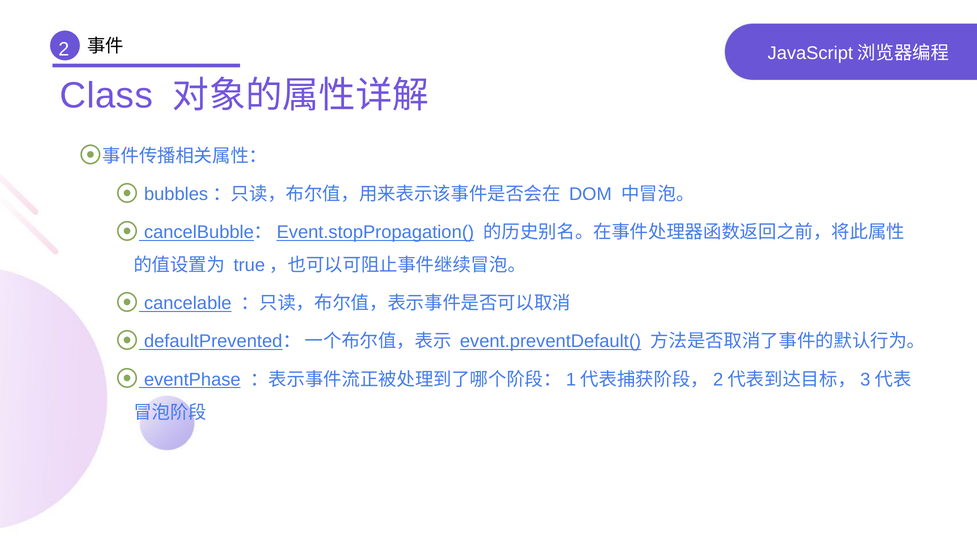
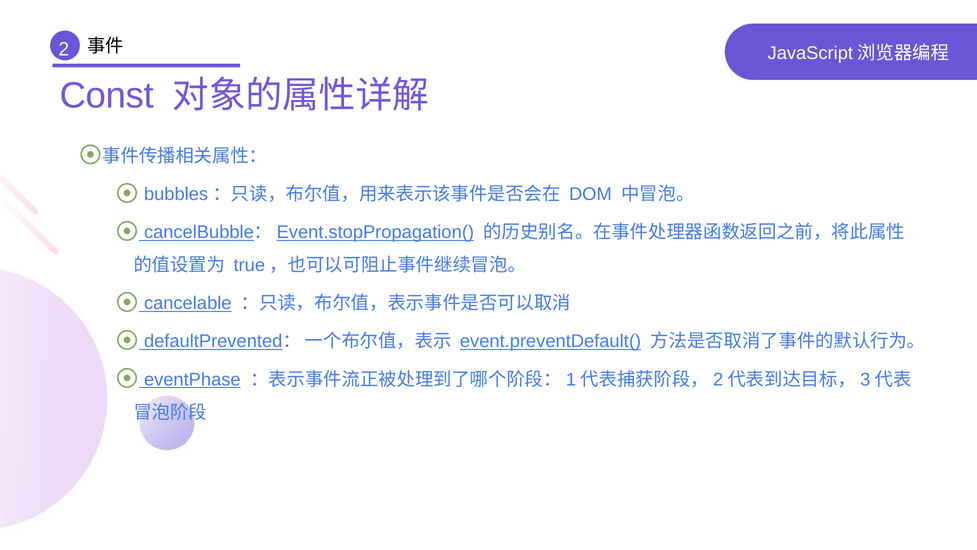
Class: Class -> Const
